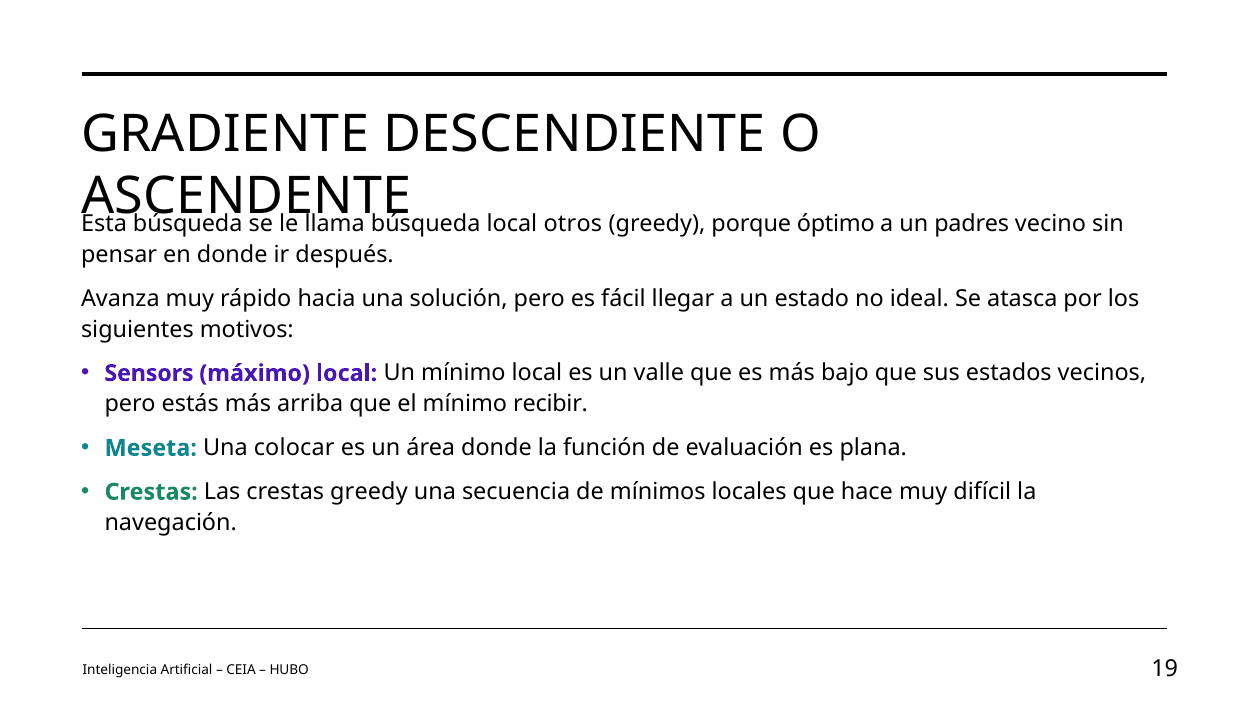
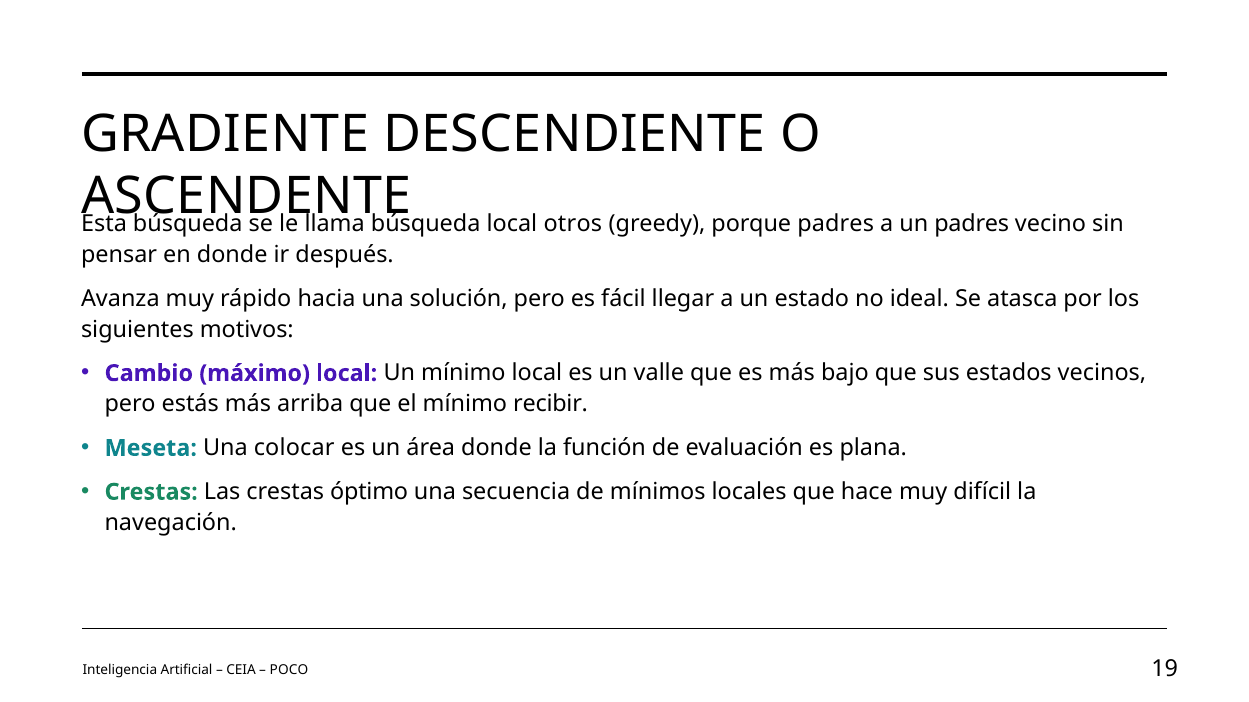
porque óptimo: óptimo -> padres
Sensors: Sensors -> Cambio
crestas greedy: greedy -> óptimo
HUBO: HUBO -> POCO
